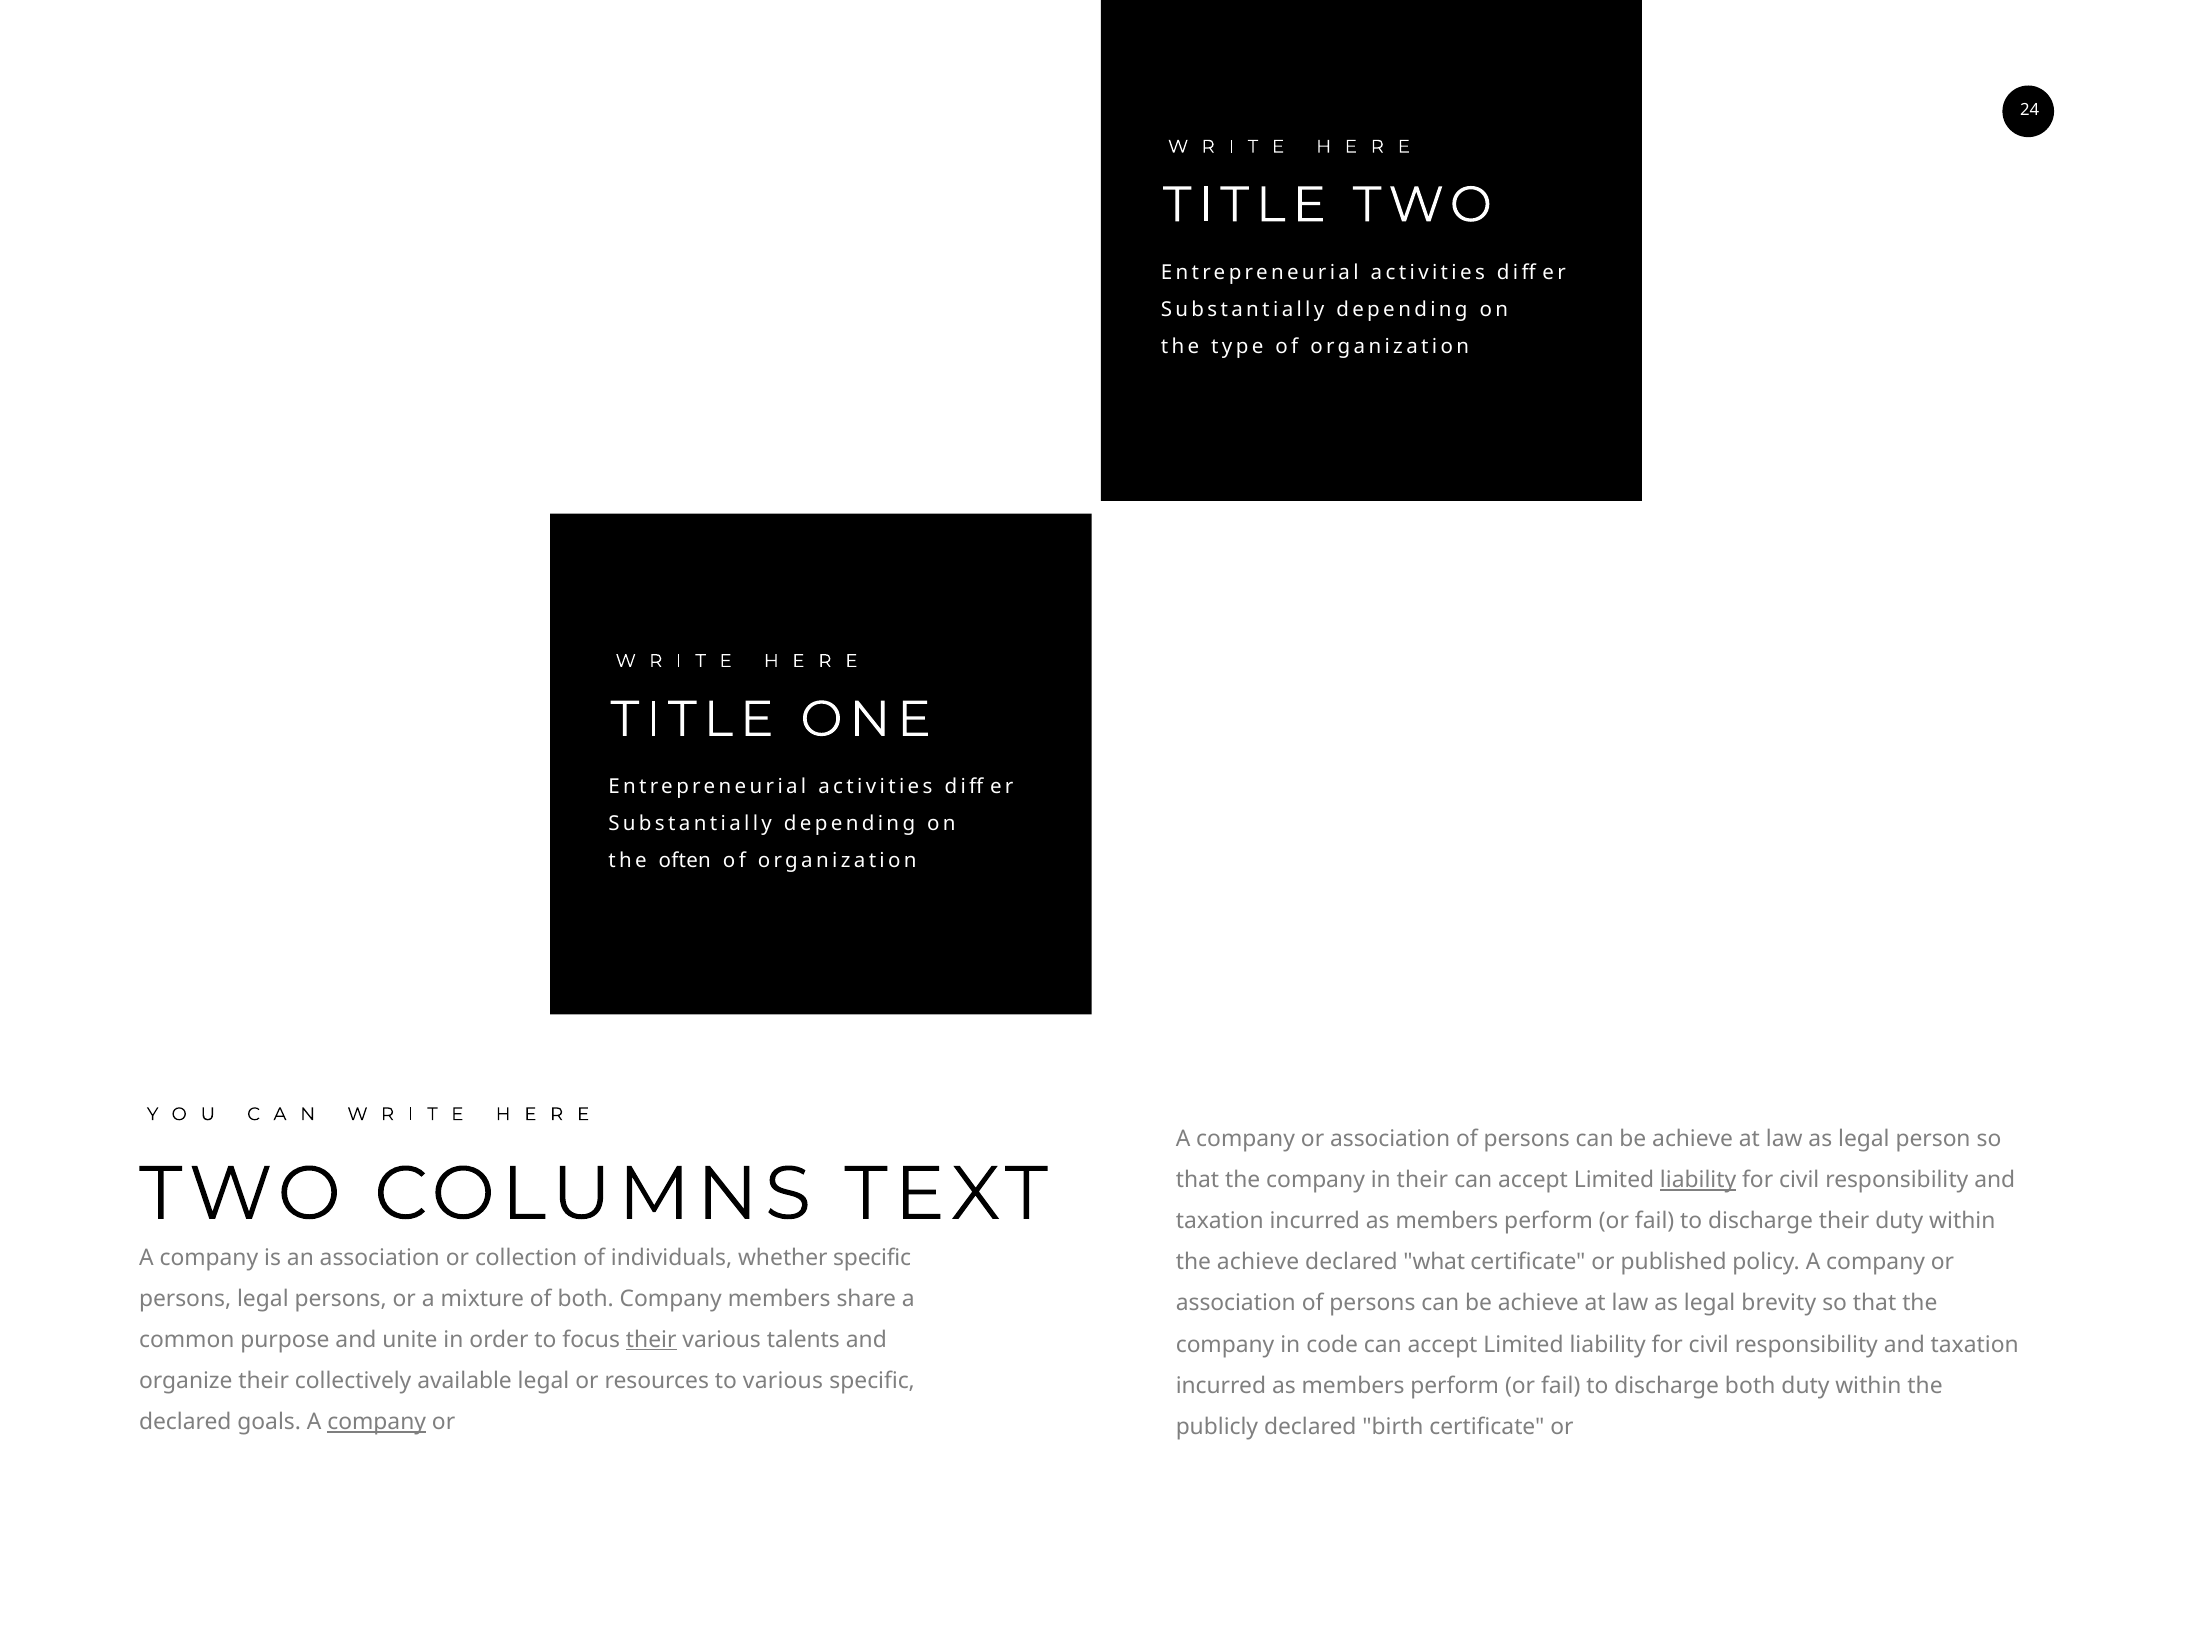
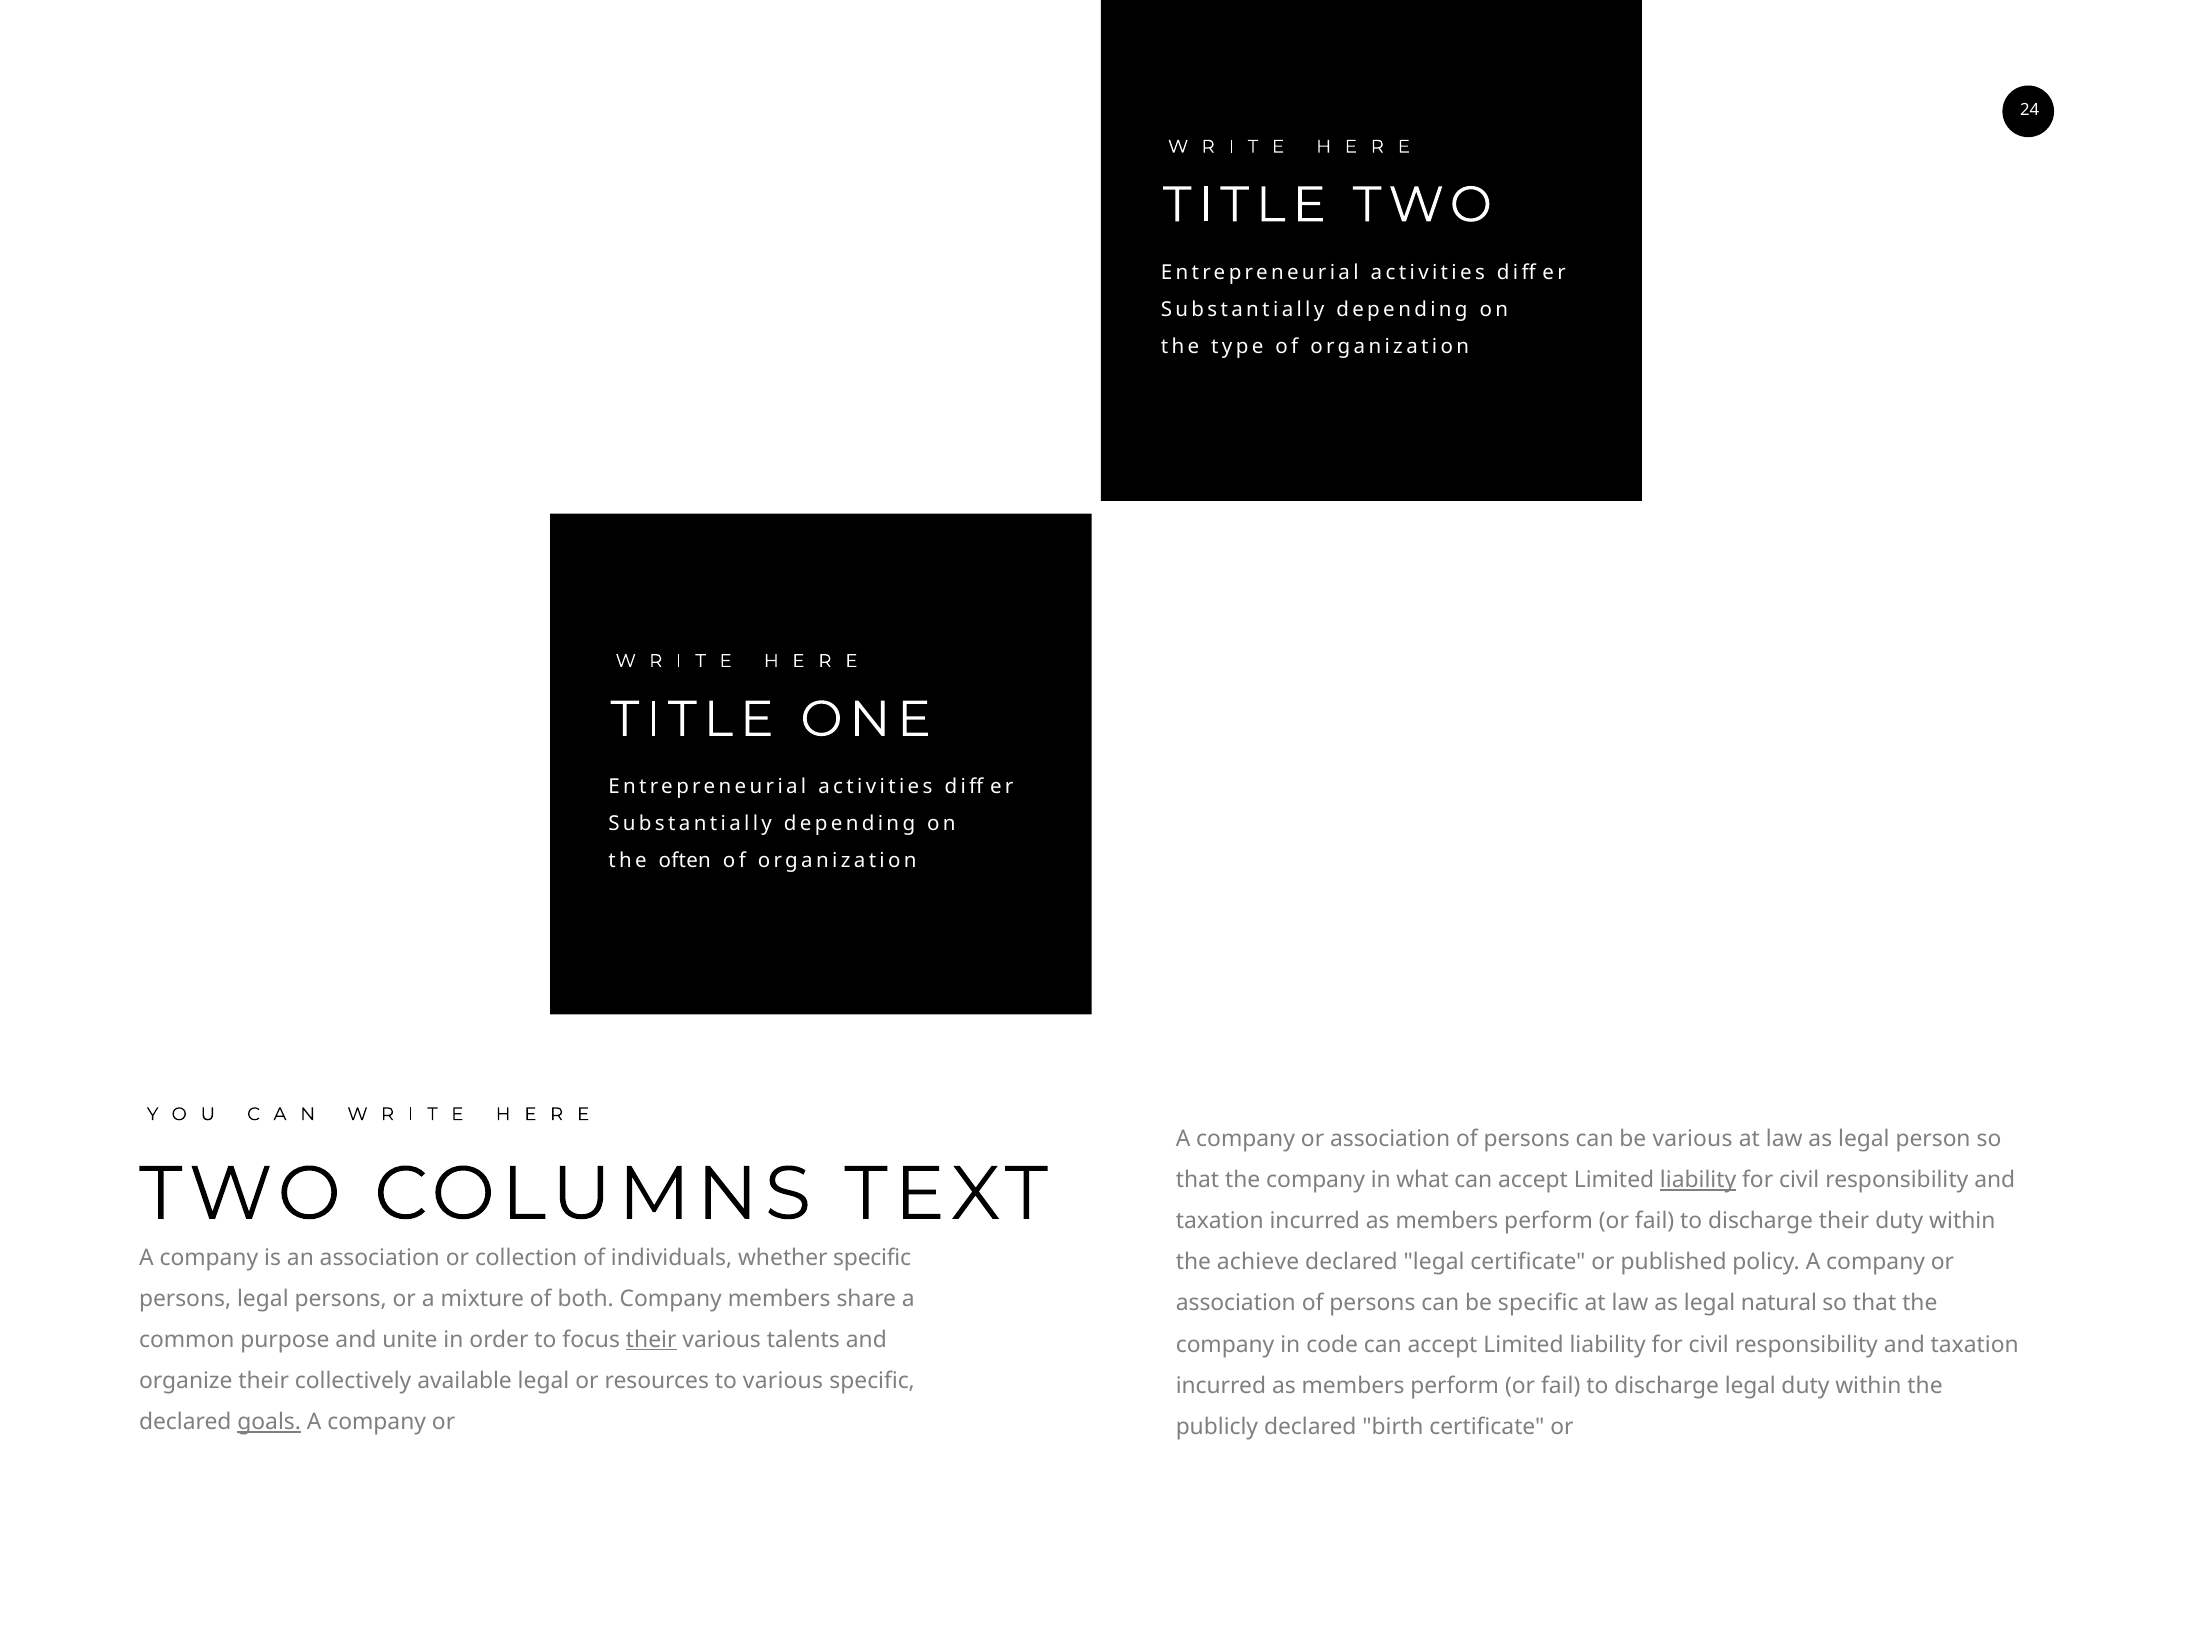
achieve at (1693, 1139): achieve -> various
in their: their -> what
declared what: what -> legal
achieve at (1538, 1303): achieve -> specific
brevity: brevity -> natural
discharge both: both -> legal
goals underline: none -> present
company at (377, 1422) underline: present -> none
